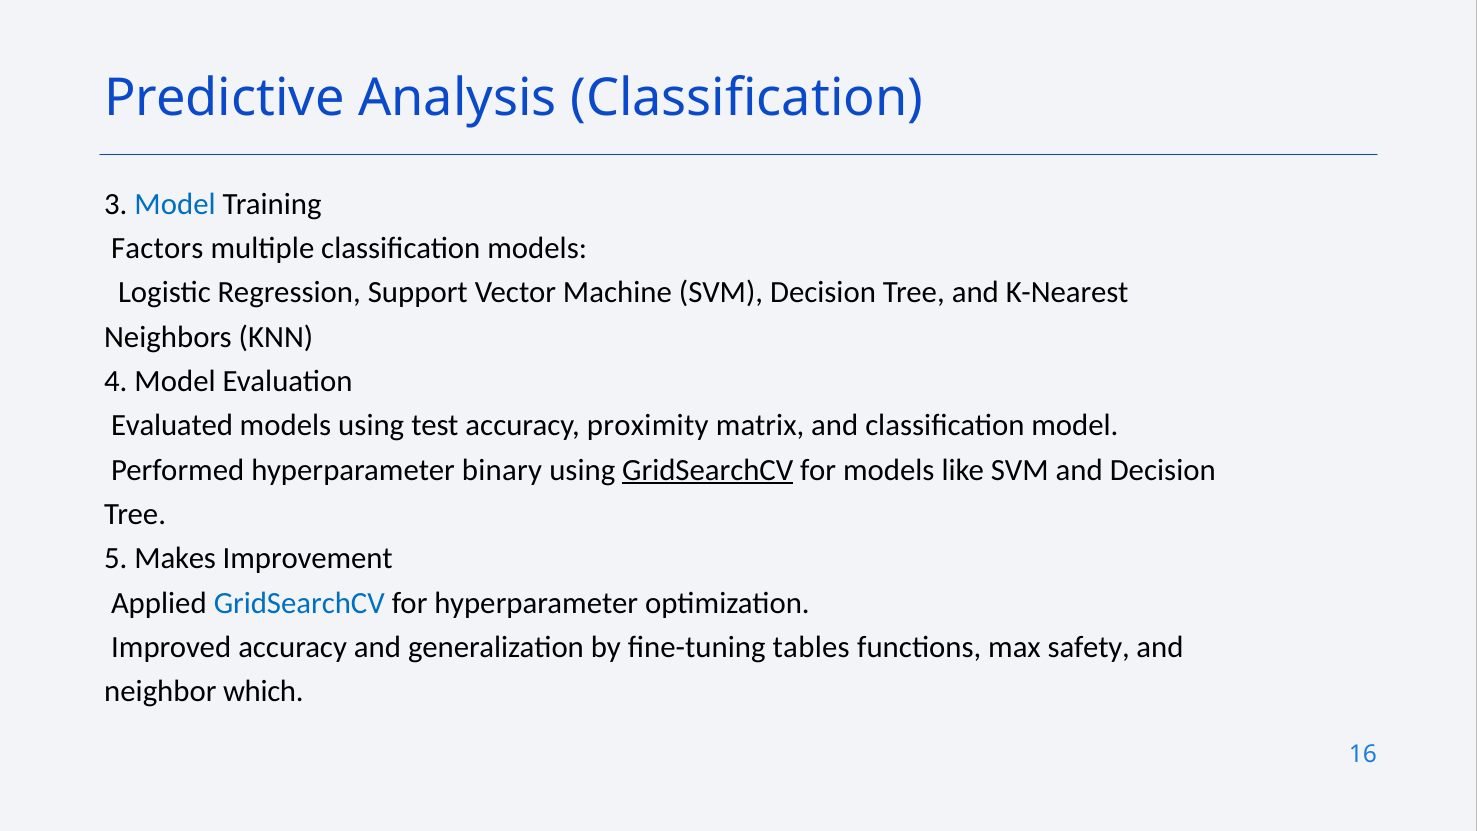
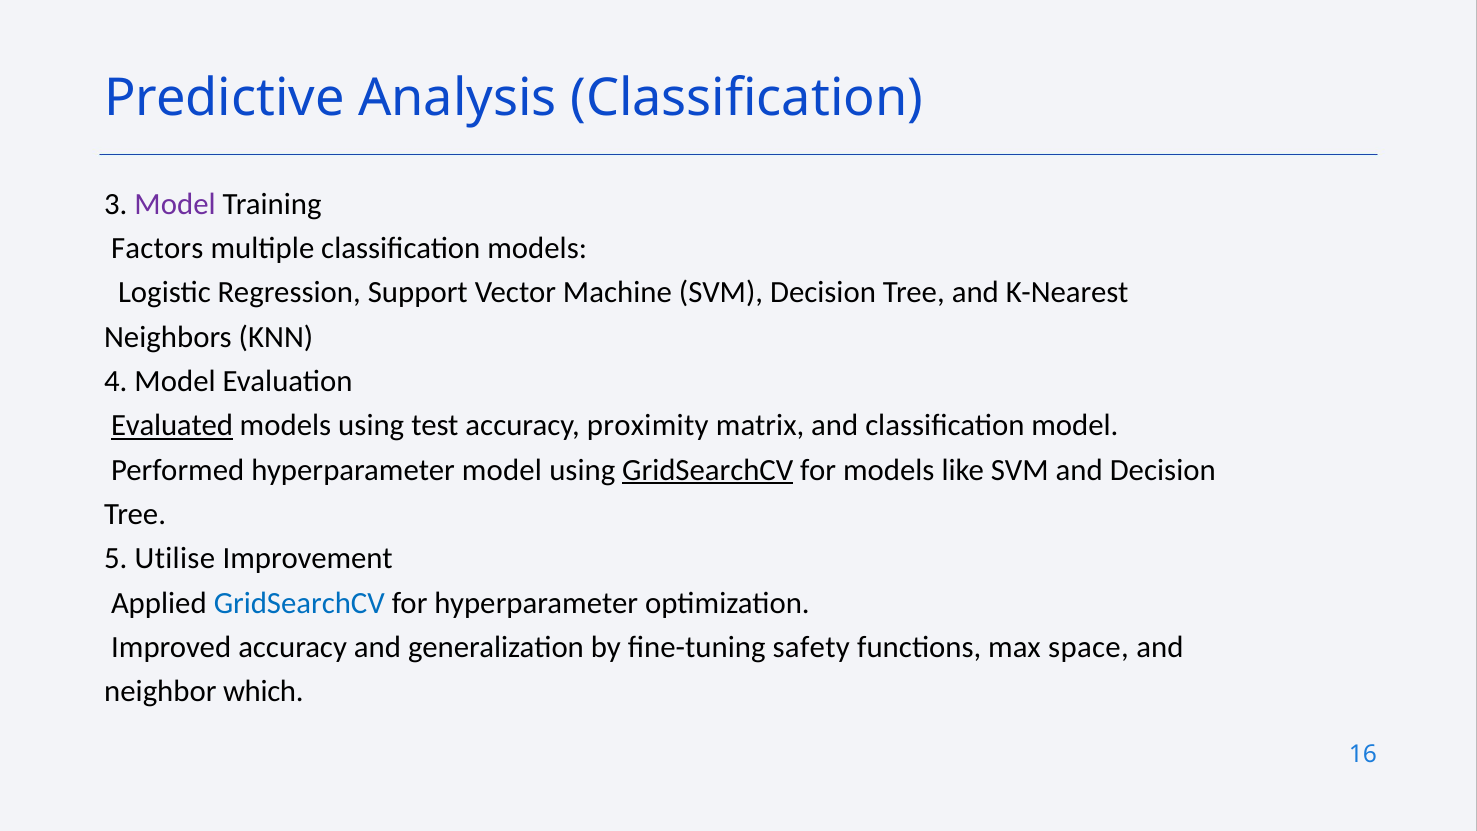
Model at (175, 204) colour: blue -> purple
Evaluated underline: none -> present
hyperparameter binary: binary -> model
Makes: Makes -> Utilise
tables: tables -> safety
safety: safety -> space
